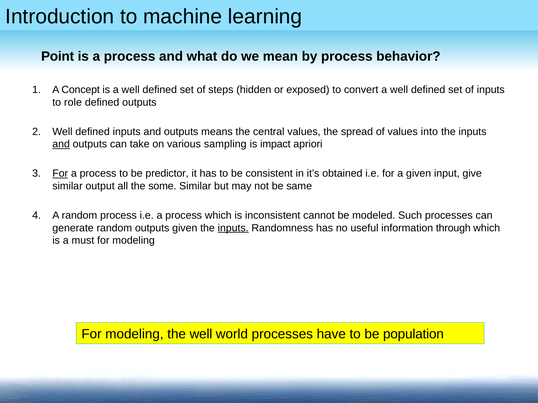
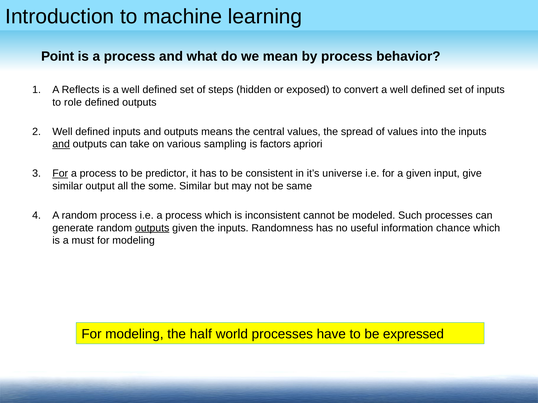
Concept: Concept -> Reflects
impact: impact -> factors
obtained: obtained -> universe
outputs at (152, 228) underline: none -> present
inputs at (233, 228) underline: present -> none
through: through -> chance
the well: well -> half
population: population -> expressed
